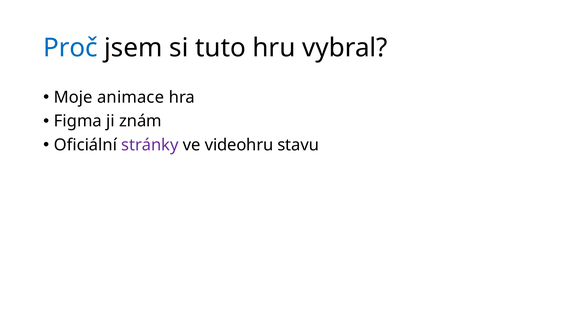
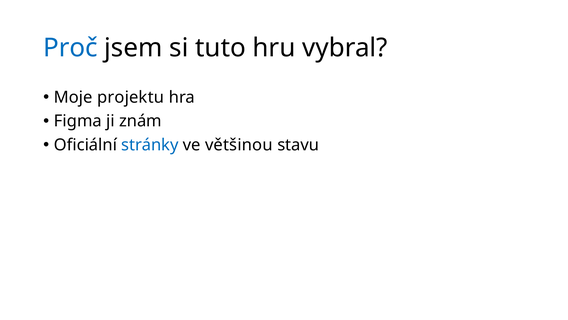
animace: animace -> projektu
stránky colour: purple -> blue
videohru: videohru -> většinou
